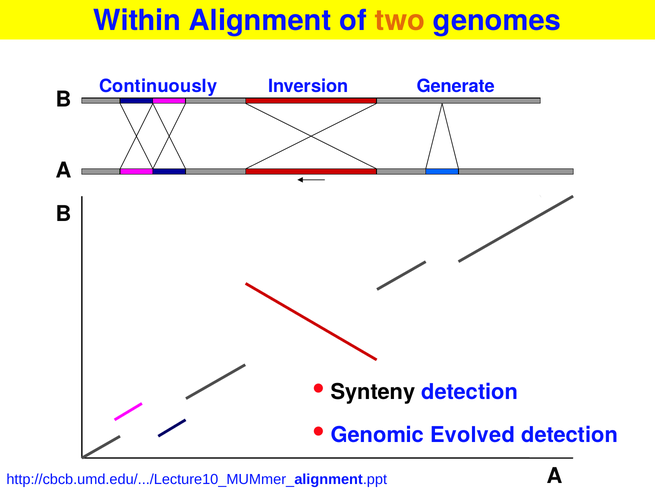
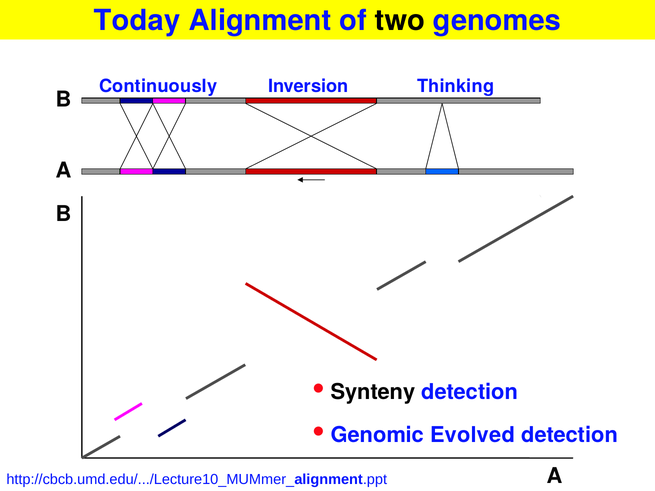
Within: Within -> Today
two colour: orange -> black
Generate: Generate -> Thinking
